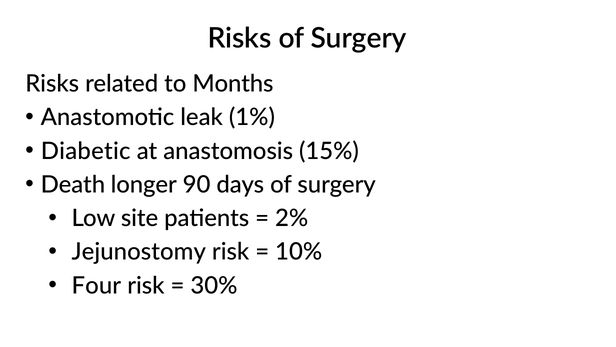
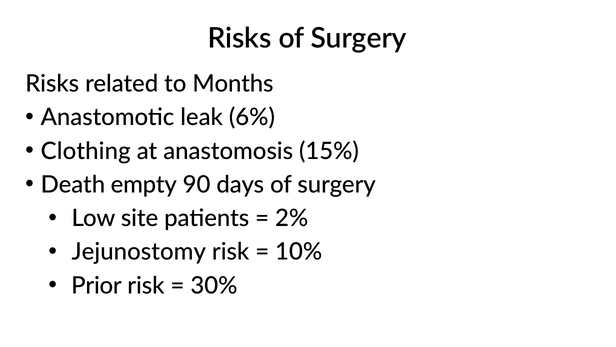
1%: 1% -> 6%
Diabetic: Diabetic -> Clothing
longer: longer -> empty
Four: Four -> Prior
